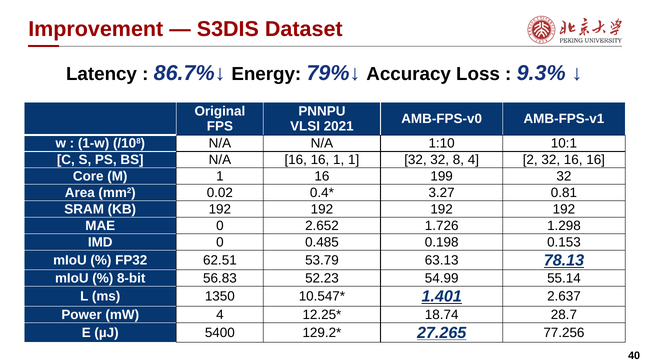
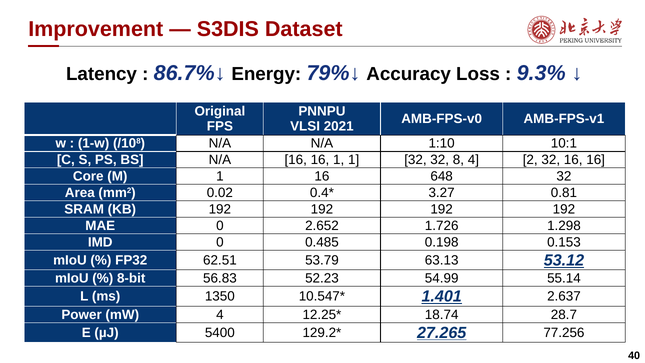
199: 199 -> 648
78.13: 78.13 -> 53.12
